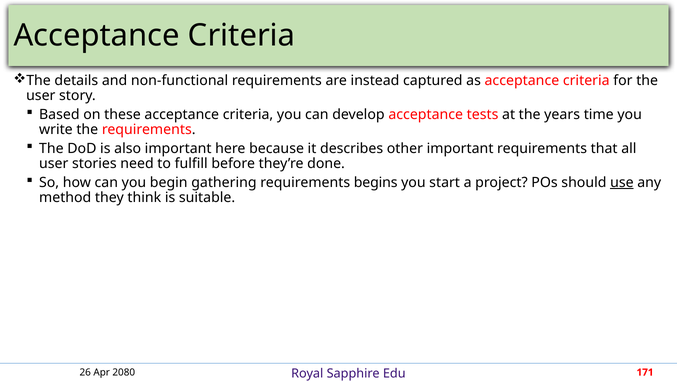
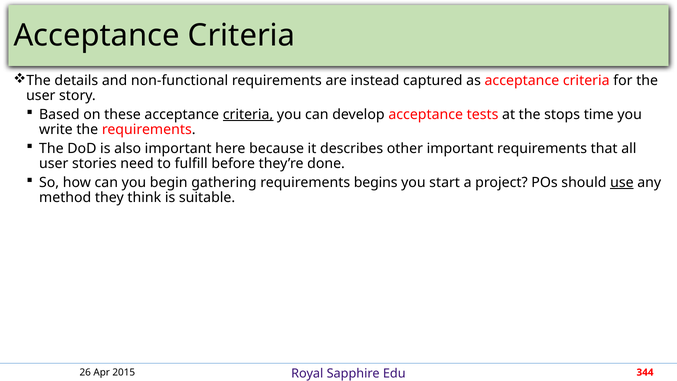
criteria at (248, 114) underline: none -> present
years: years -> stops
2080: 2080 -> 2015
171: 171 -> 344
